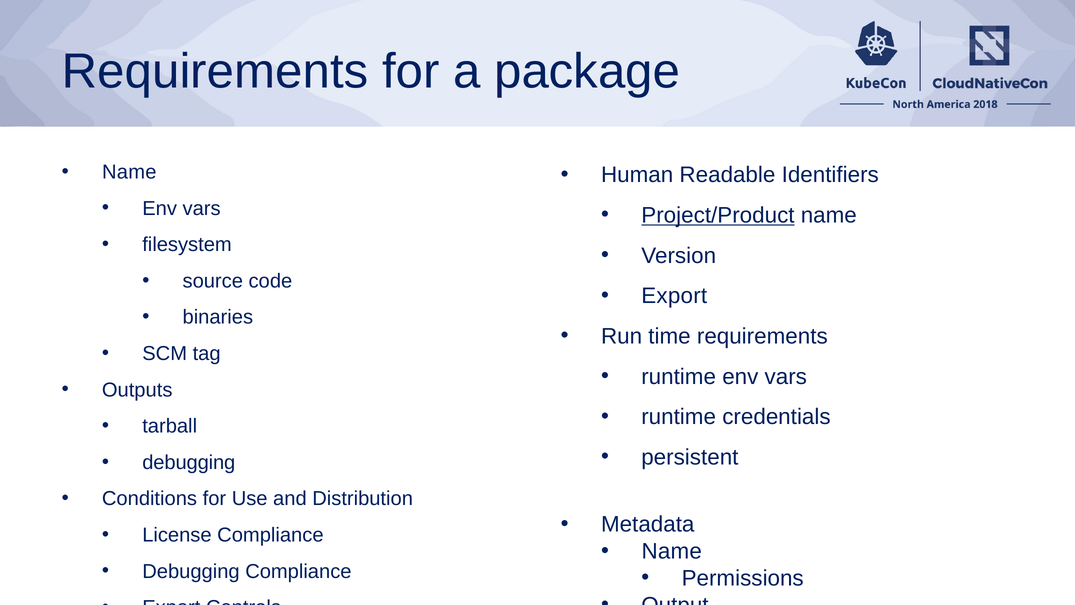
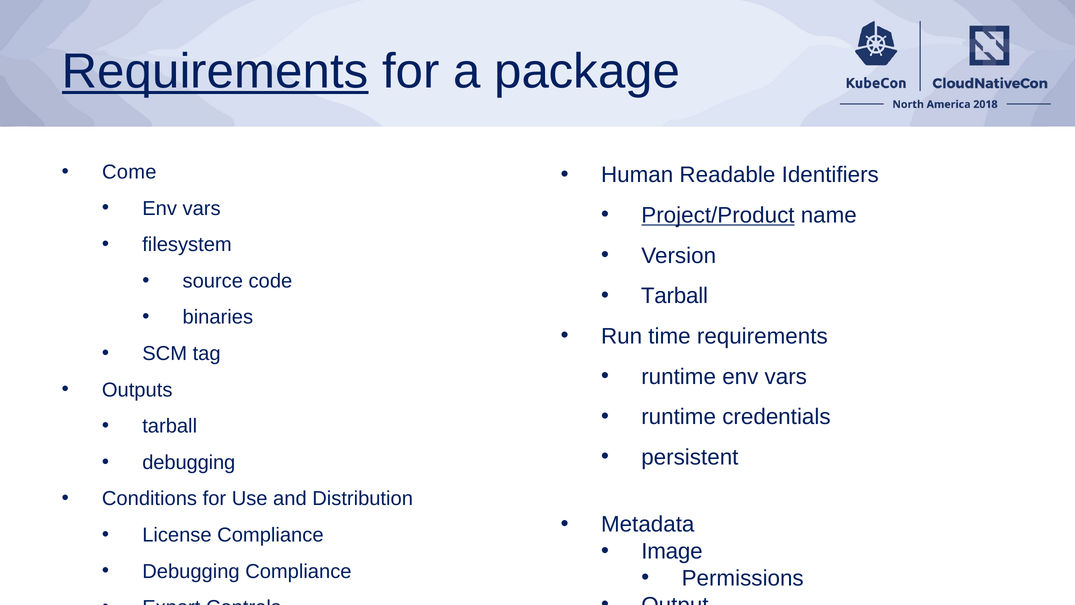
Requirements at (215, 71) underline: none -> present
Name at (129, 172): Name -> Come
Export at (674, 296): Export -> Tarball
Name at (672, 551): Name -> Image
